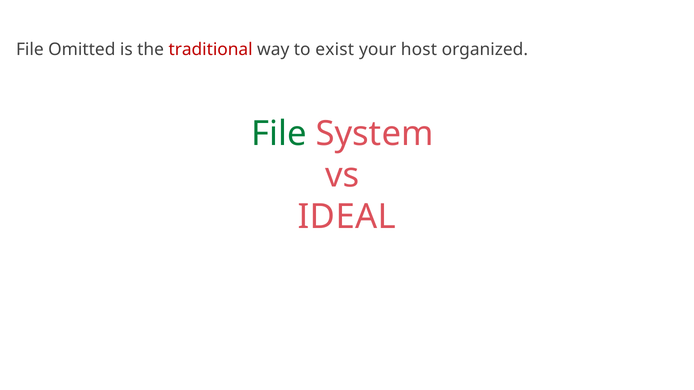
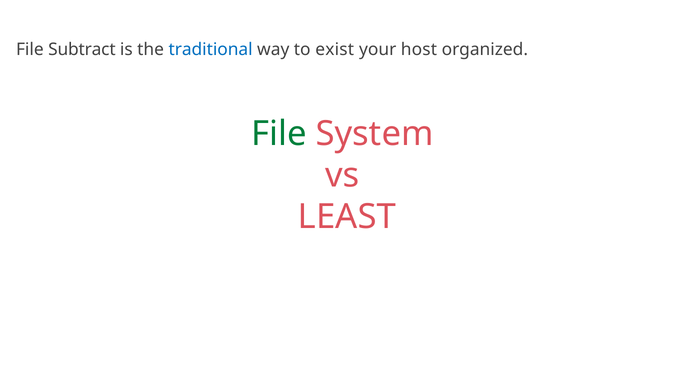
Omitted: Omitted -> Subtract
traditional colour: red -> blue
IDEAL: IDEAL -> LEAST
